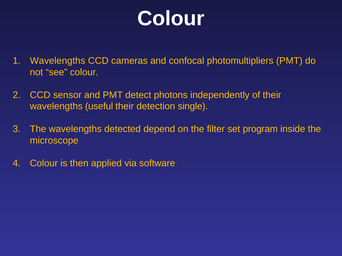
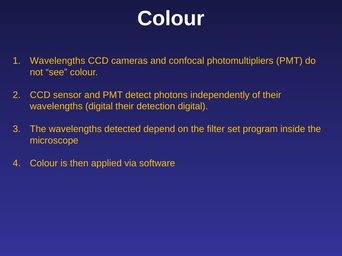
wavelengths useful: useful -> digital
detection single: single -> digital
